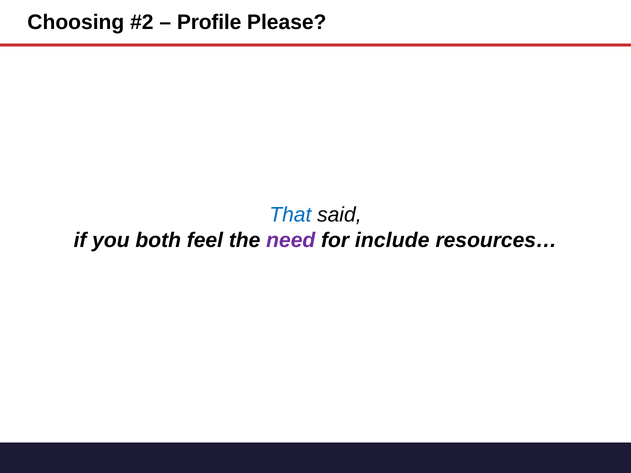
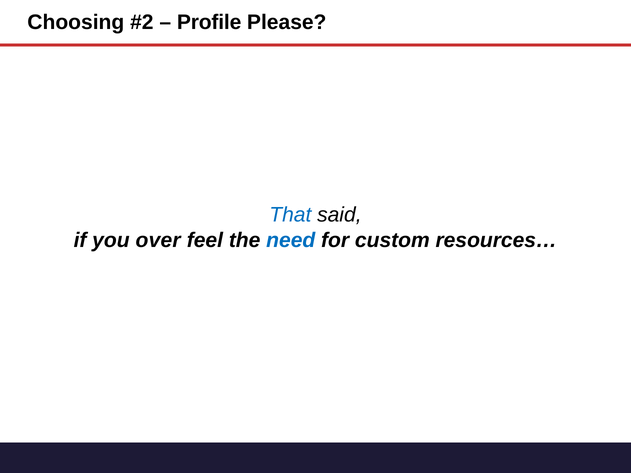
both: both -> over
need colour: purple -> blue
include: include -> custom
